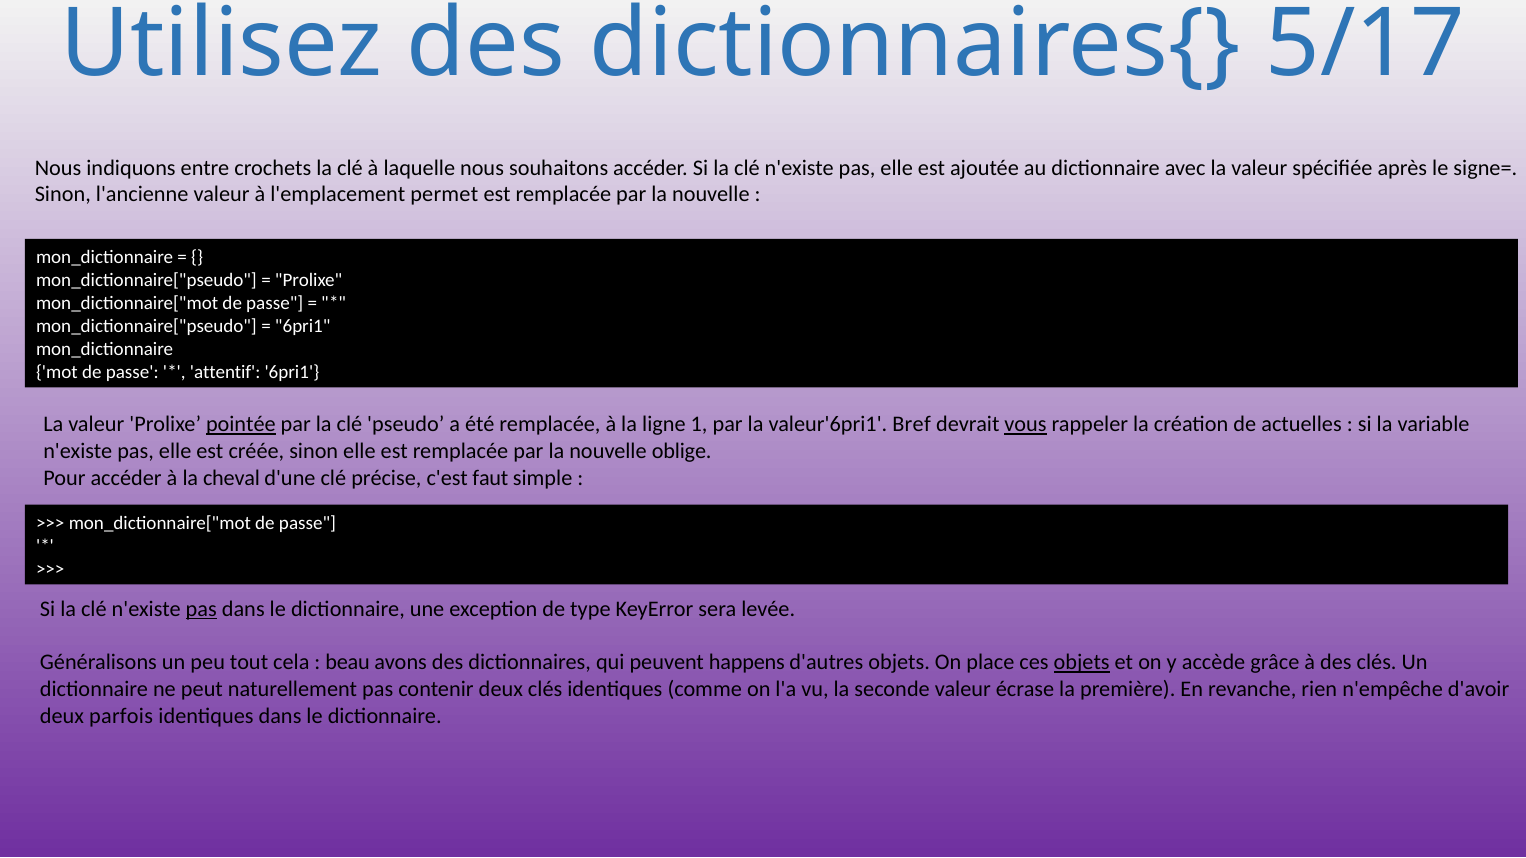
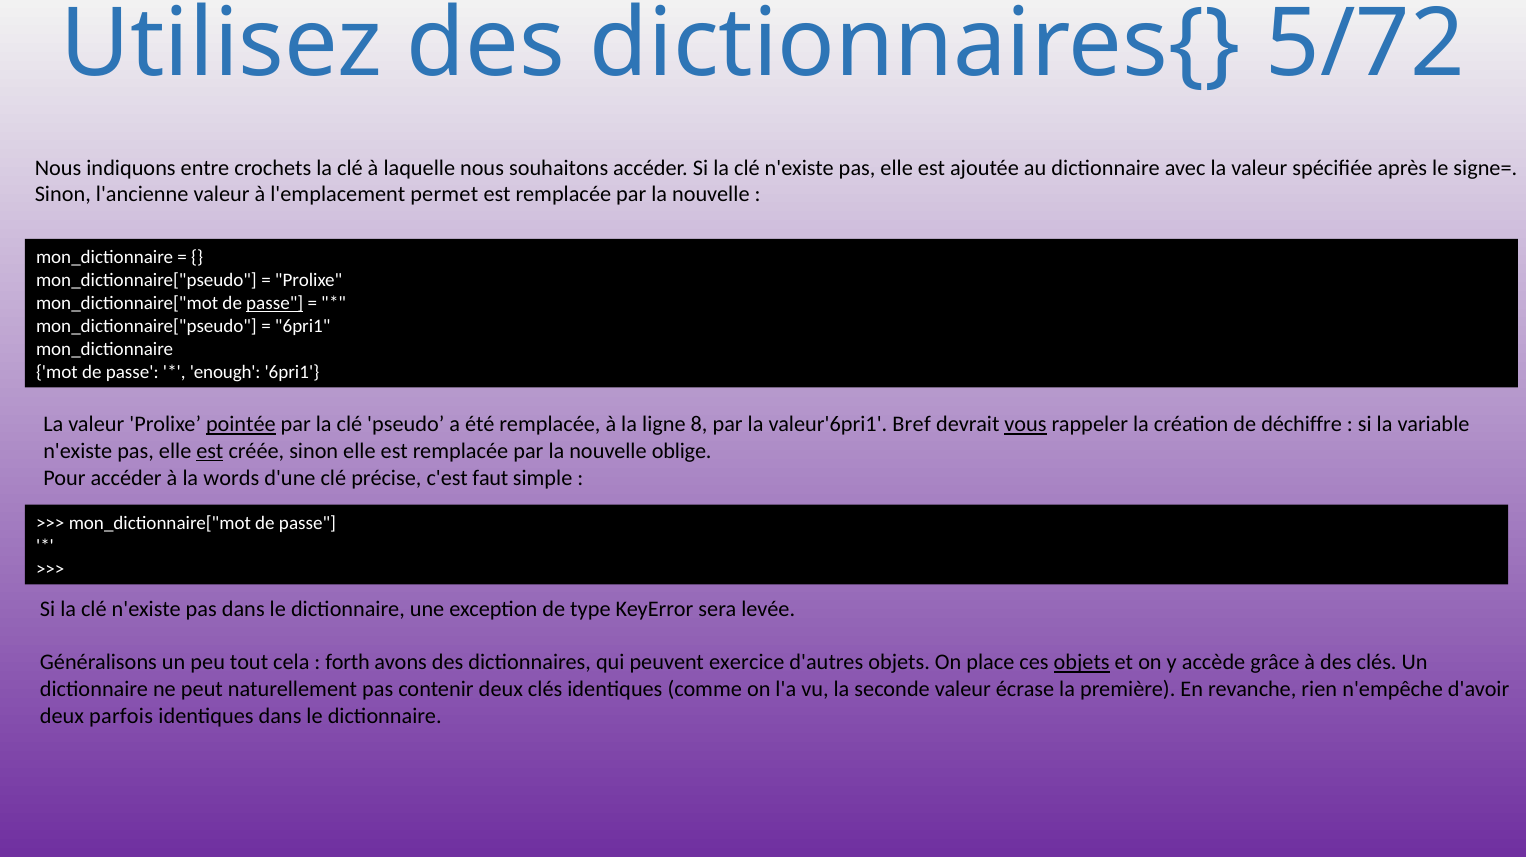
5/17: 5/17 -> 5/72
passe at (275, 303) underline: none -> present
attentif: attentif -> enough
1: 1 -> 8
actuelles: actuelles -> déchiffre
est at (210, 451) underline: none -> present
cheval: cheval -> words
pas at (201, 609) underline: present -> none
beau: beau -> forth
happens: happens -> exercice
